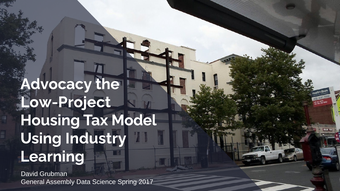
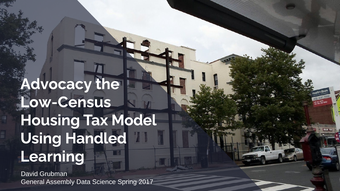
Low-Project: Low-Project -> Low-Census
Industry: Industry -> Handled
